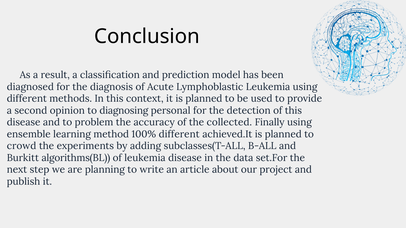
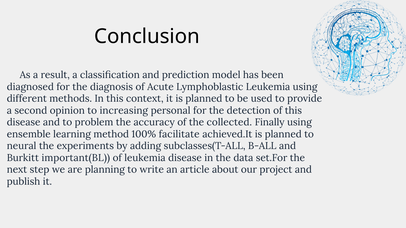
diagnosing: diagnosing -> increasing
100% different: different -> facilitate
crowd: crowd -> neural
algorithms(BL: algorithms(BL -> important(BL
